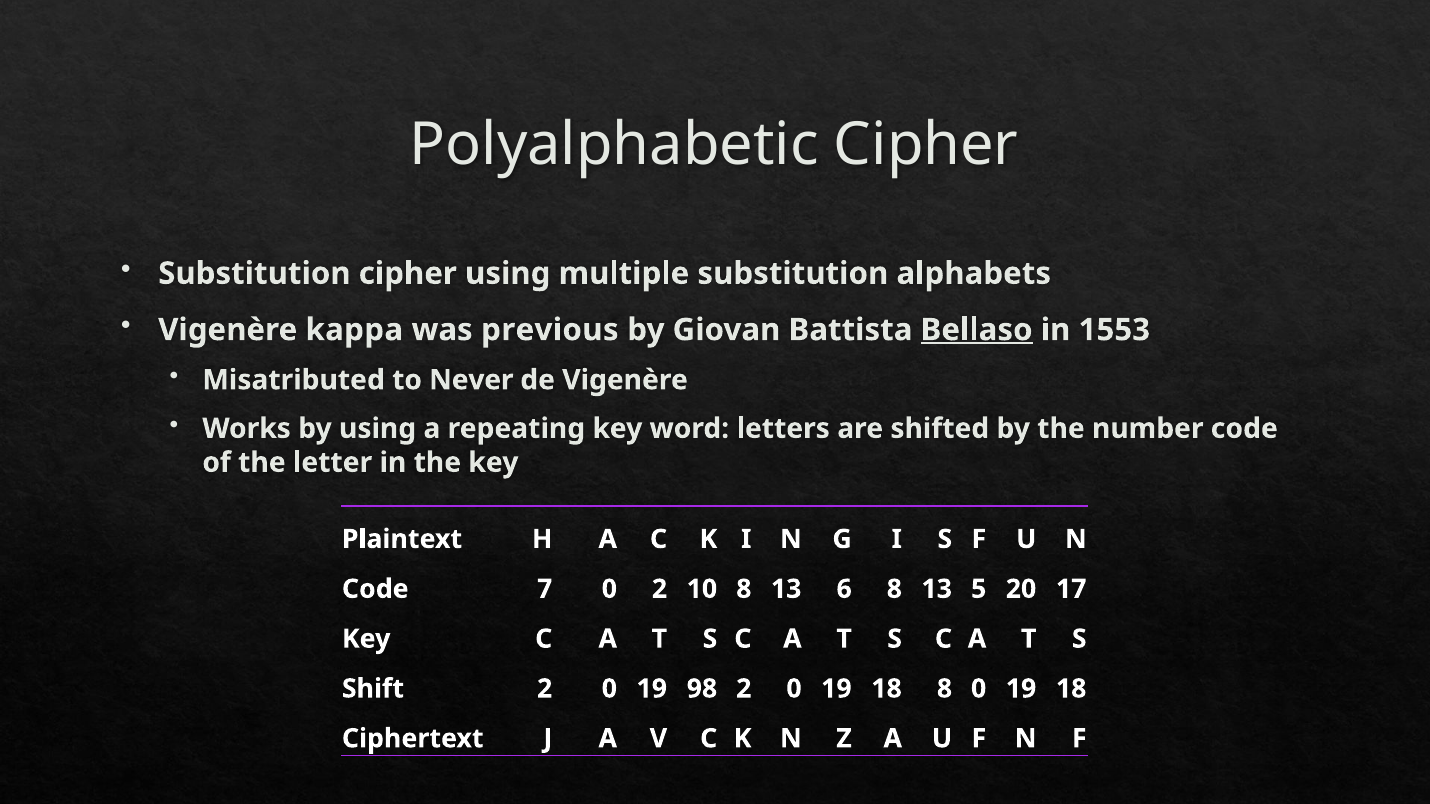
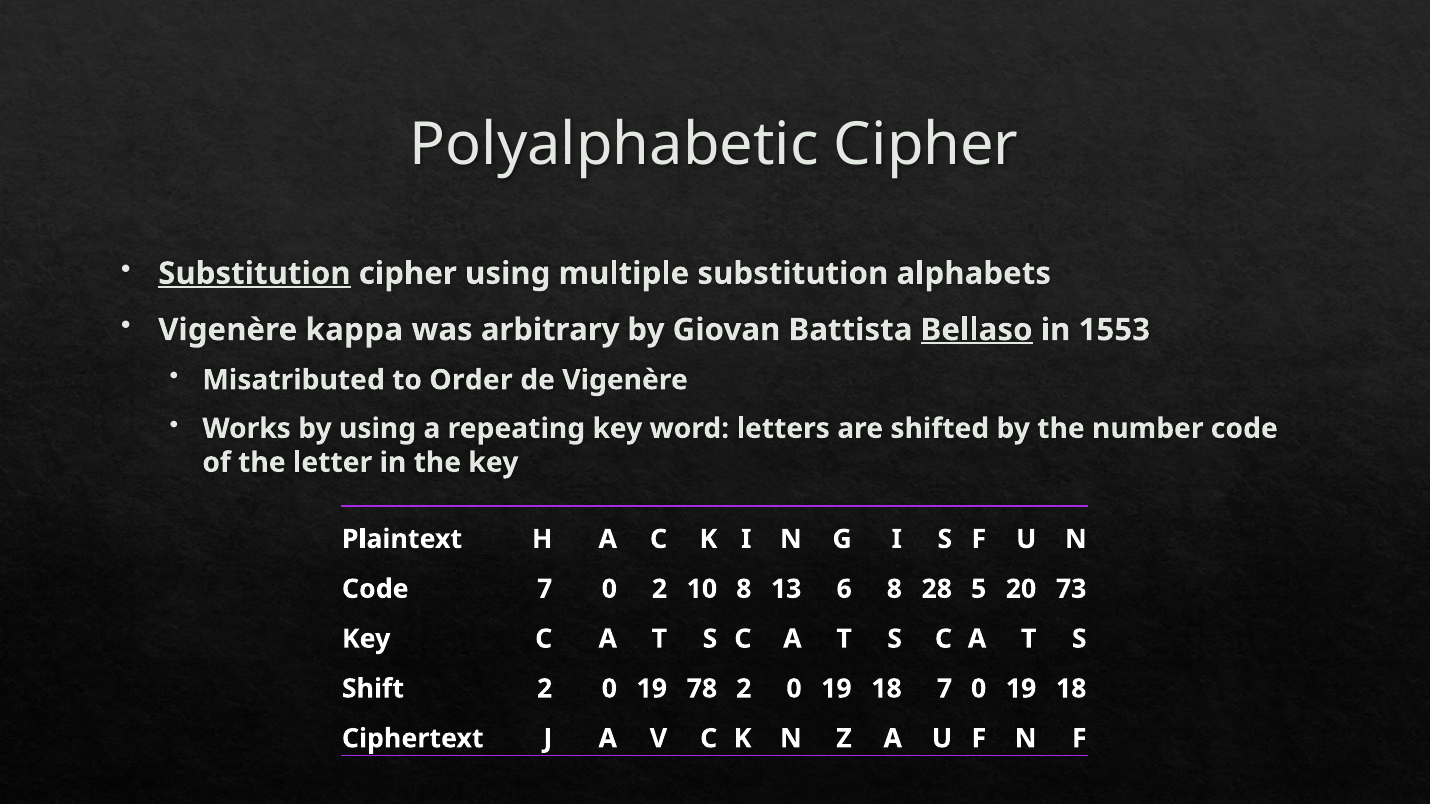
Substitution at (254, 274) underline: none -> present
previous: previous -> arbitrary
Never: Never -> Order
6 8 13: 13 -> 28
17: 17 -> 73
98: 98 -> 78
18 8: 8 -> 7
